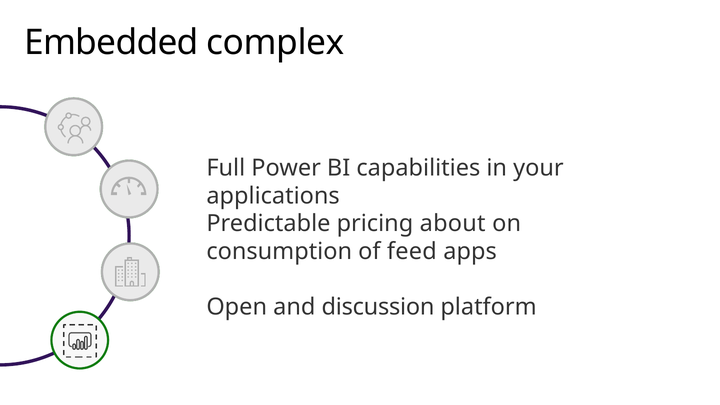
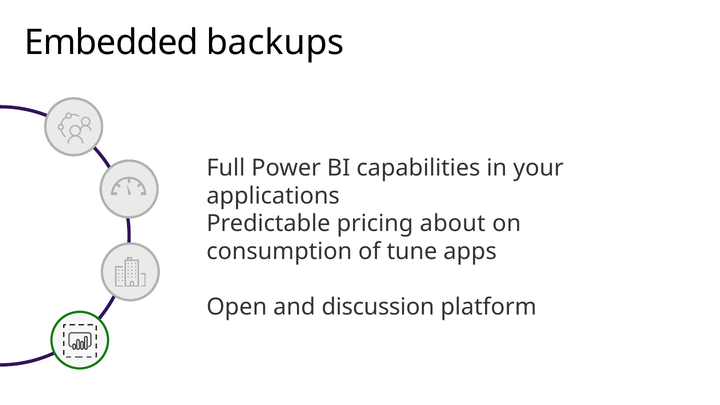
complex: complex -> backups
feed: feed -> tune
